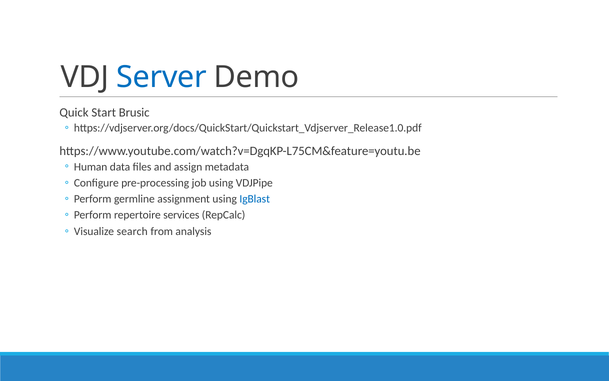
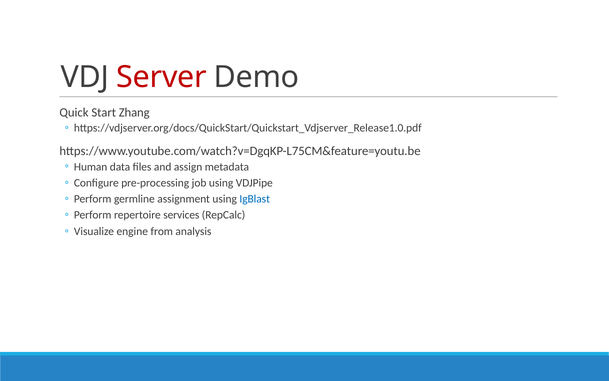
Server colour: blue -> red
Brusic: Brusic -> Zhang
search: search -> engine
